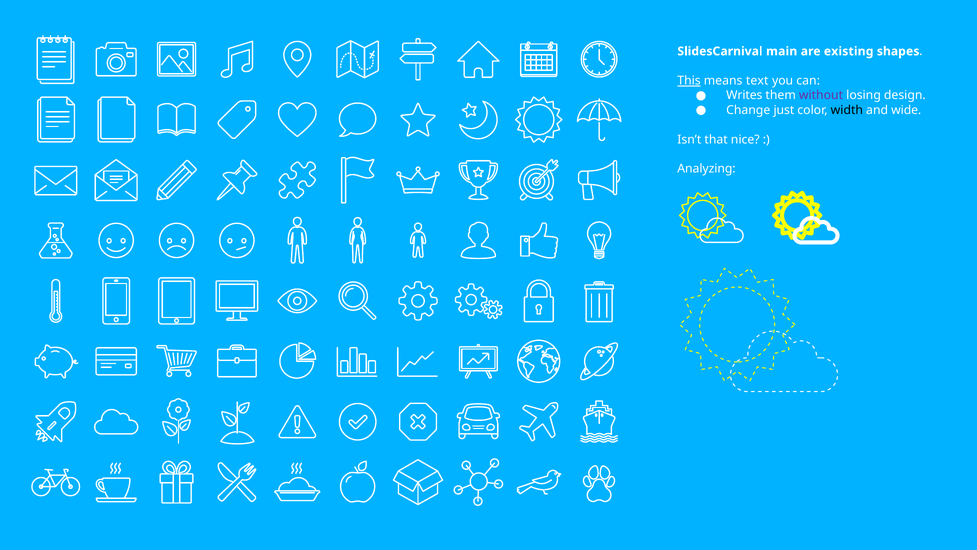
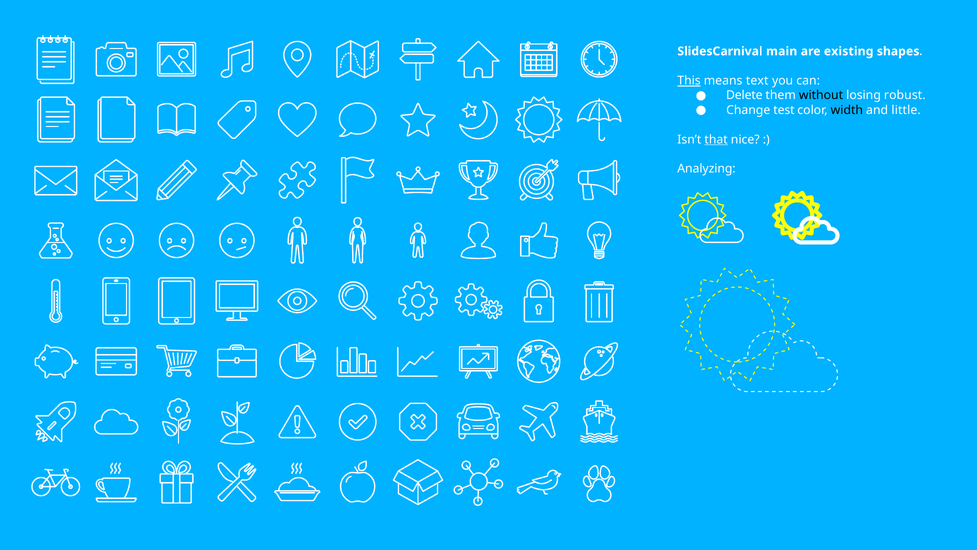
Writes: Writes -> Delete
without colour: purple -> black
design: design -> robust
just: just -> test
wide: wide -> little
that underline: none -> present
